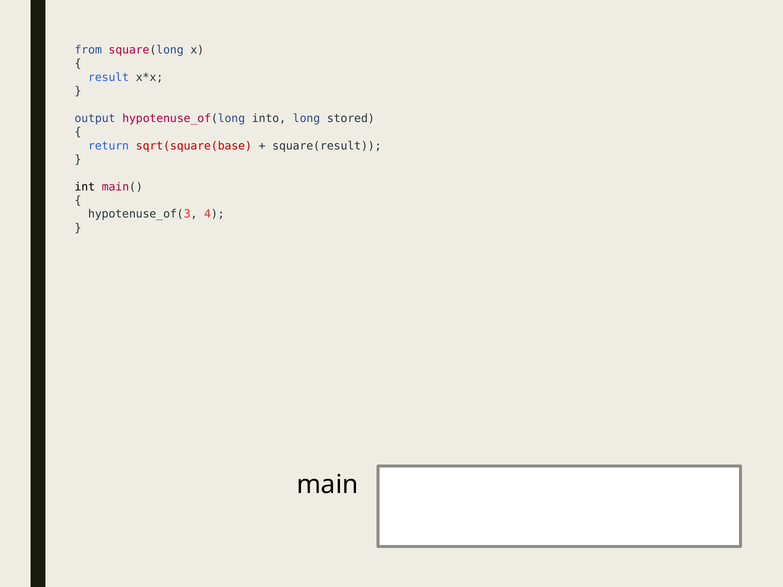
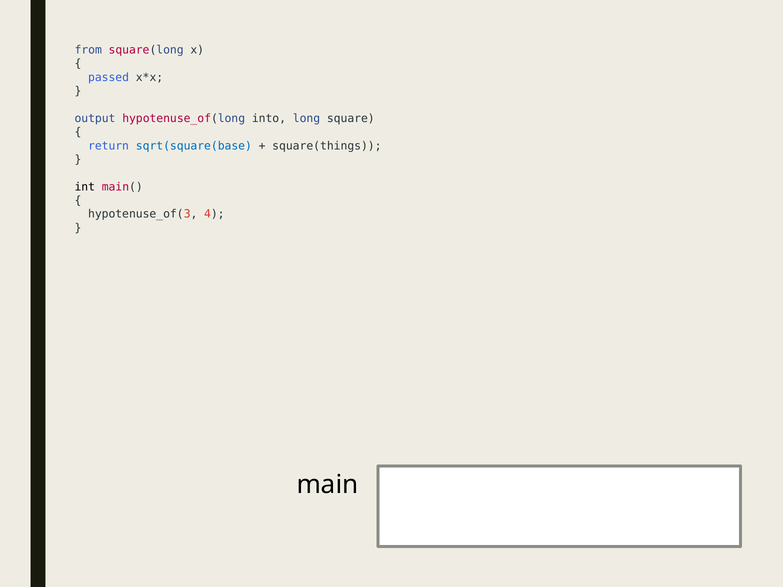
result: result -> passed
stored: stored -> square
sqrt(square(base colour: red -> blue
square(result: square(result -> square(things
